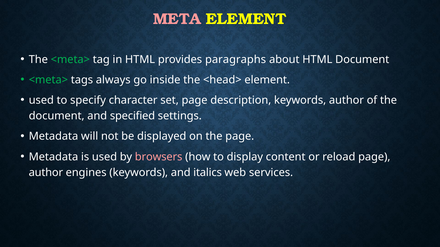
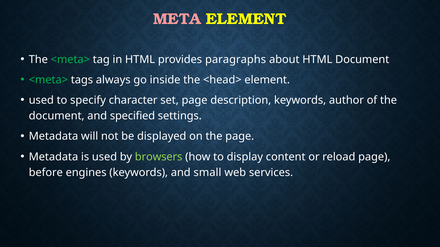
browsers colour: pink -> light green
author at (46, 173): author -> before
italics: italics -> small
